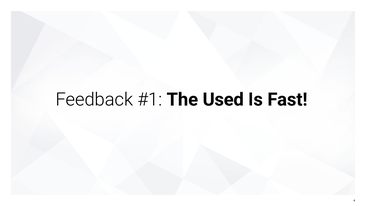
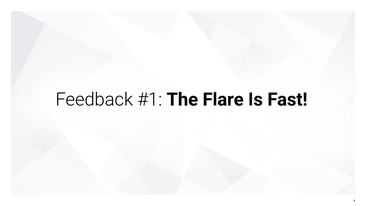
Used: Used -> Flare
